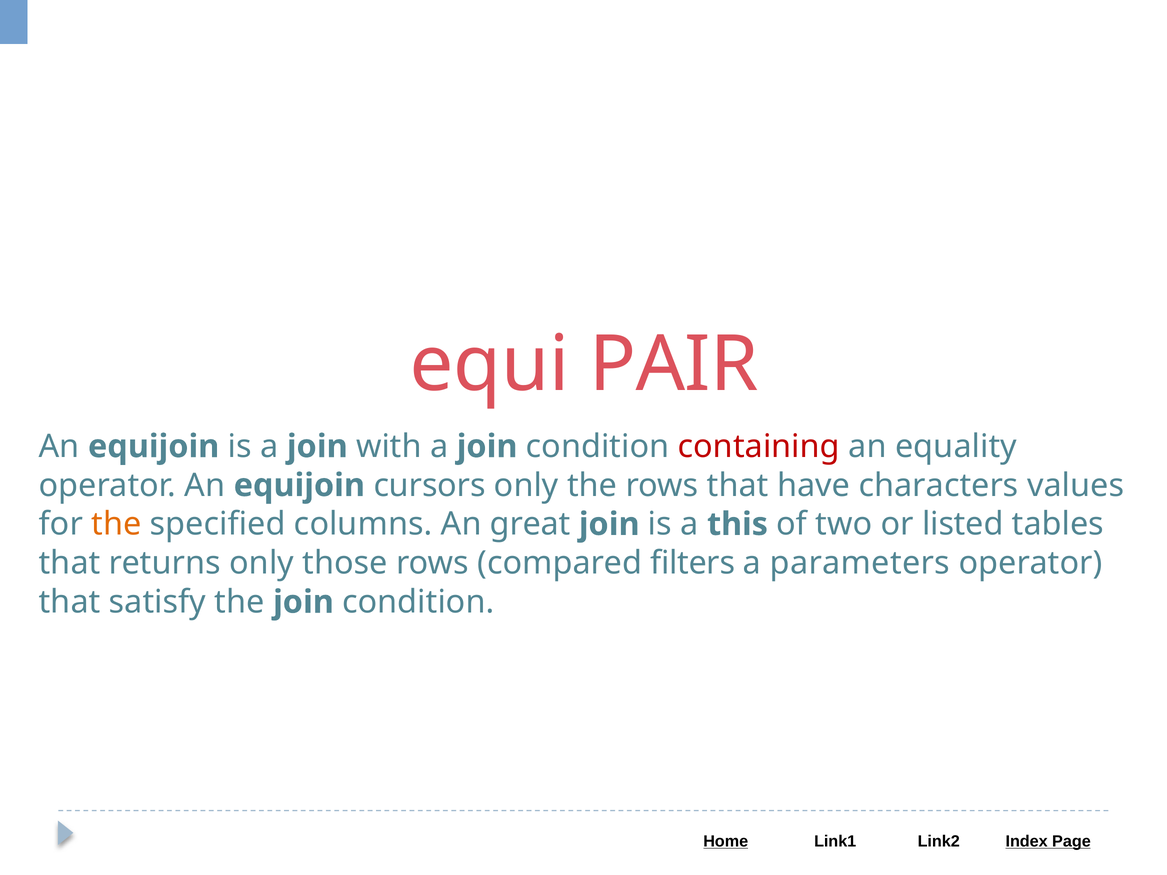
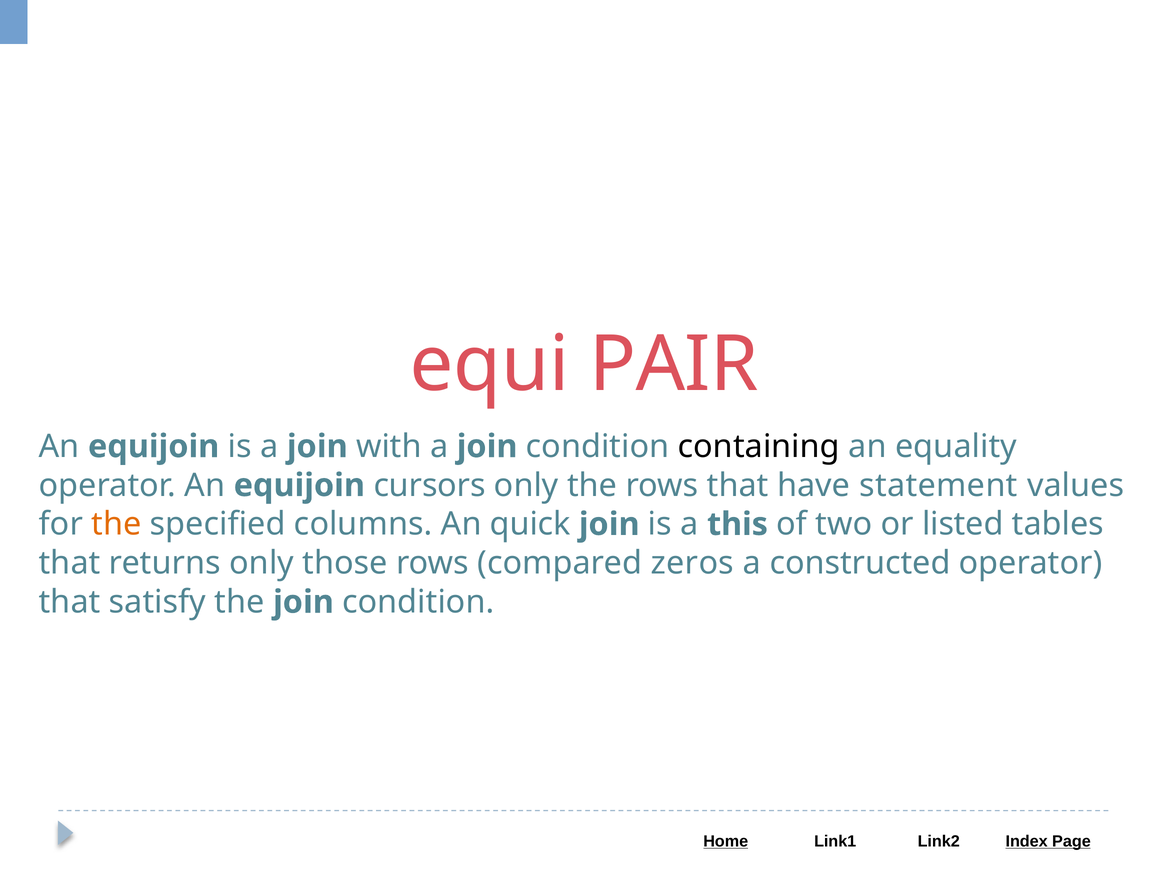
containing colour: red -> black
characters: characters -> statement
great: great -> quick
filters: filters -> zeros
parameters: parameters -> constructed
